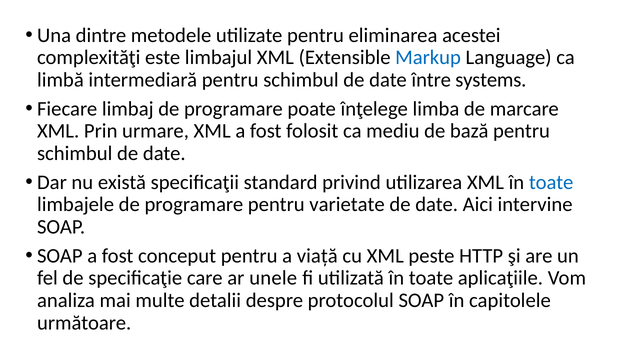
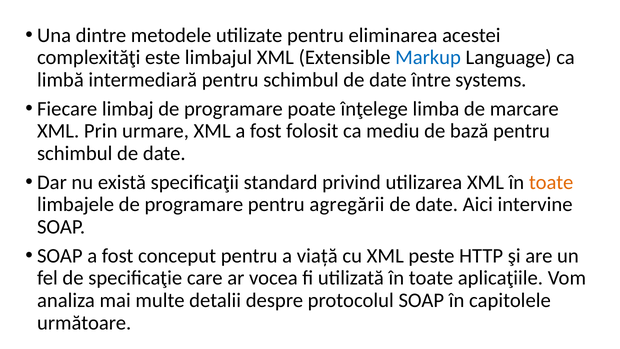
toate at (551, 182) colour: blue -> orange
varietate: varietate -> agregării
unele: unele -> vocea
